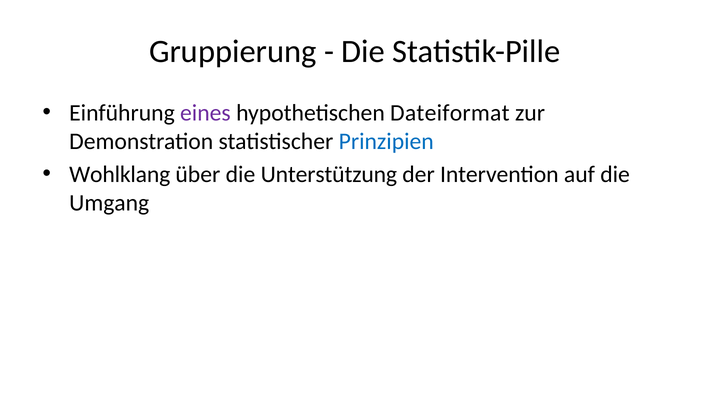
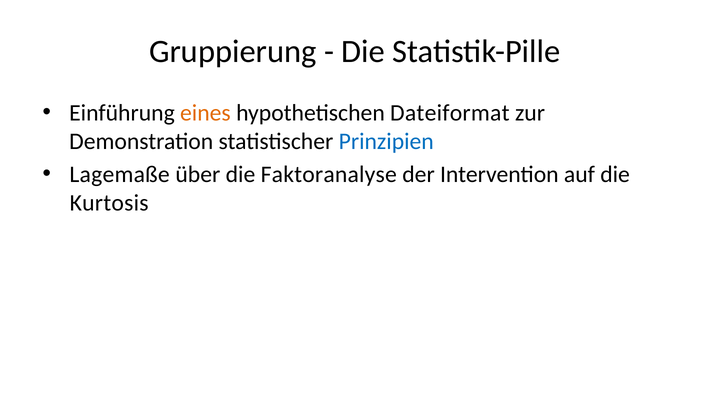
eines colour: purple -> orange
Wohlklang: Wohlklang -> Lagemaße
Unterstützung: Unterstützung -> Faktoranalyse
Umgang: Umgang -> Kurtosis
